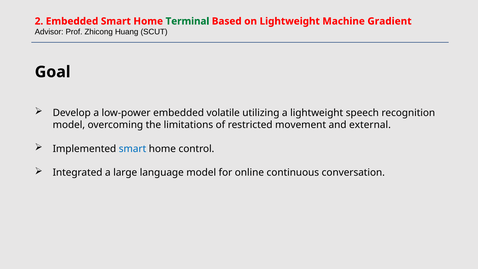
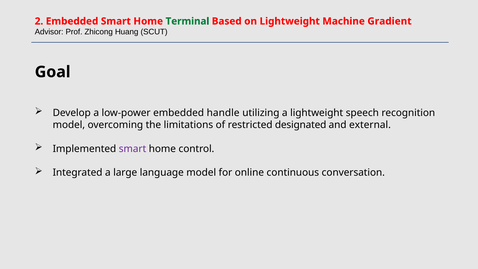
volatile: volatile -> handle
movement: movement -> designated
smart at (132, 149) colour: blue -> purple
